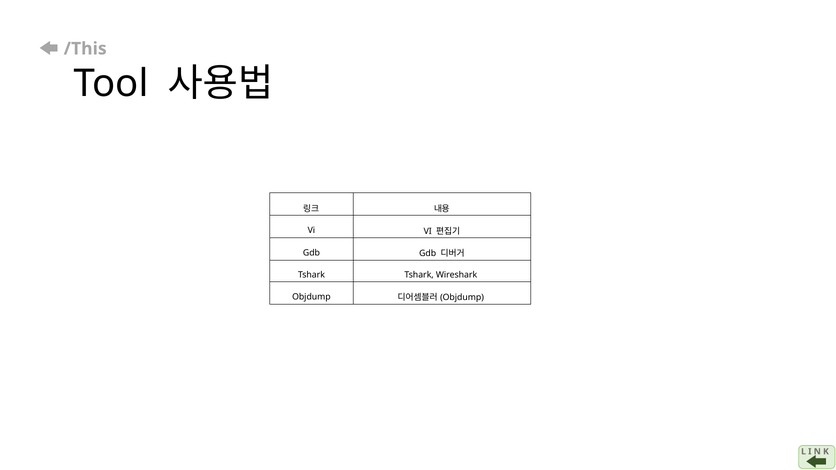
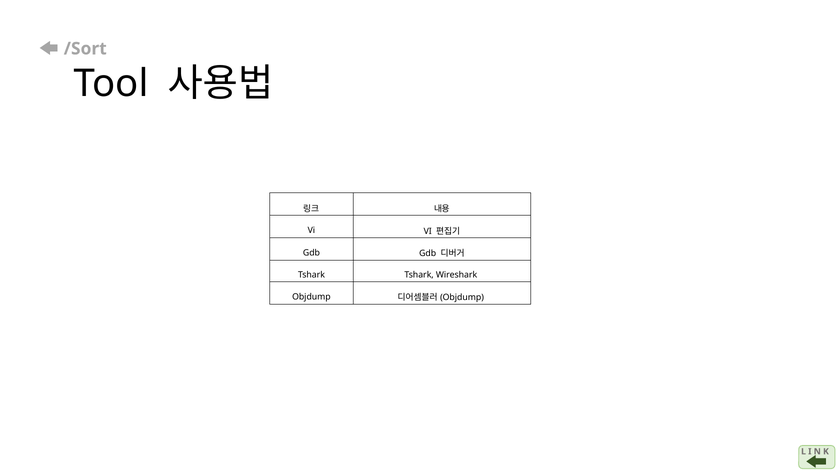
/This: /This -> /Sort
